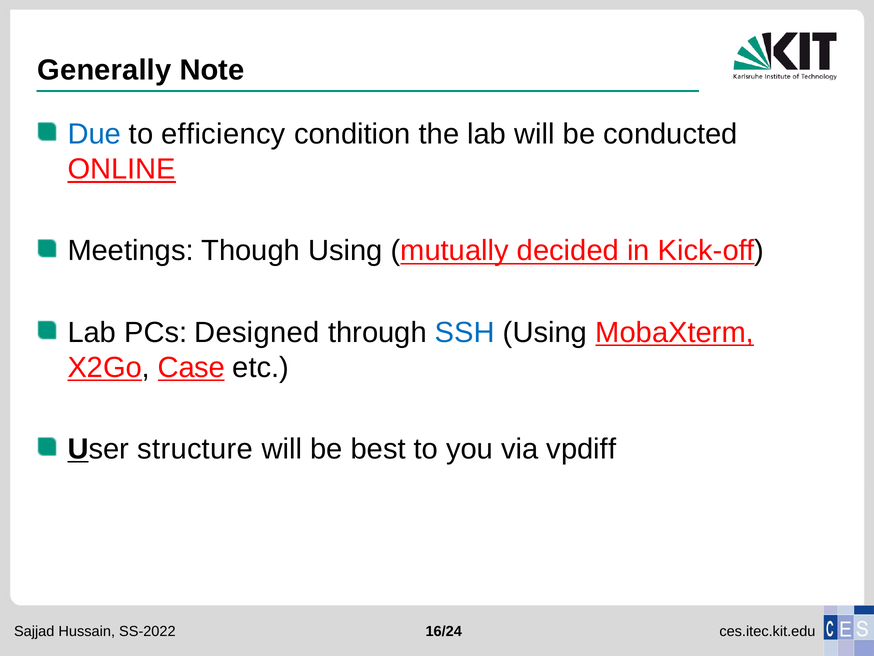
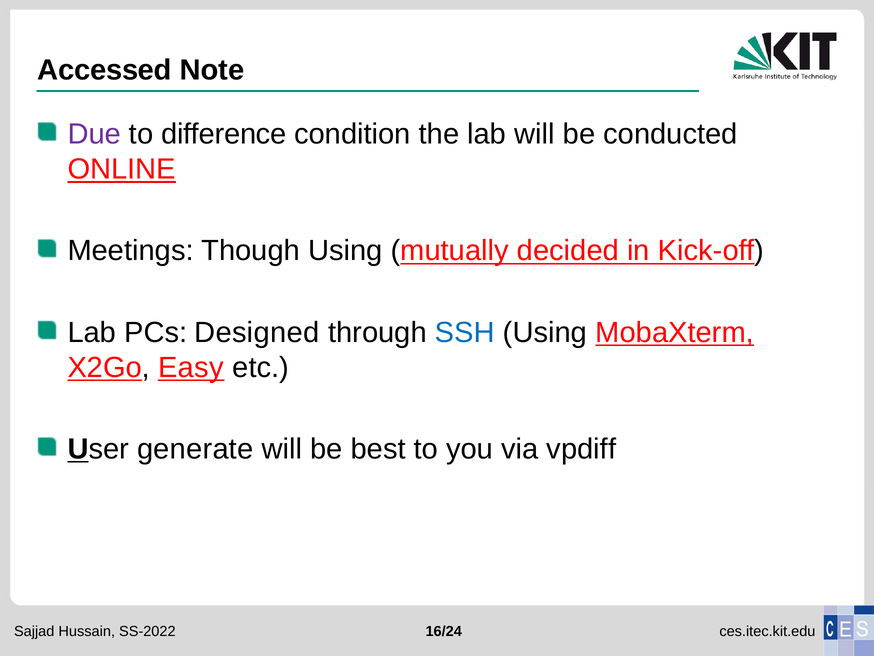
Generally: Generally -> Accessed
Due colour: blue -> purple
efficiency: efficiency -> difference
Case: Case -> Easy
structure: structure -> generate
